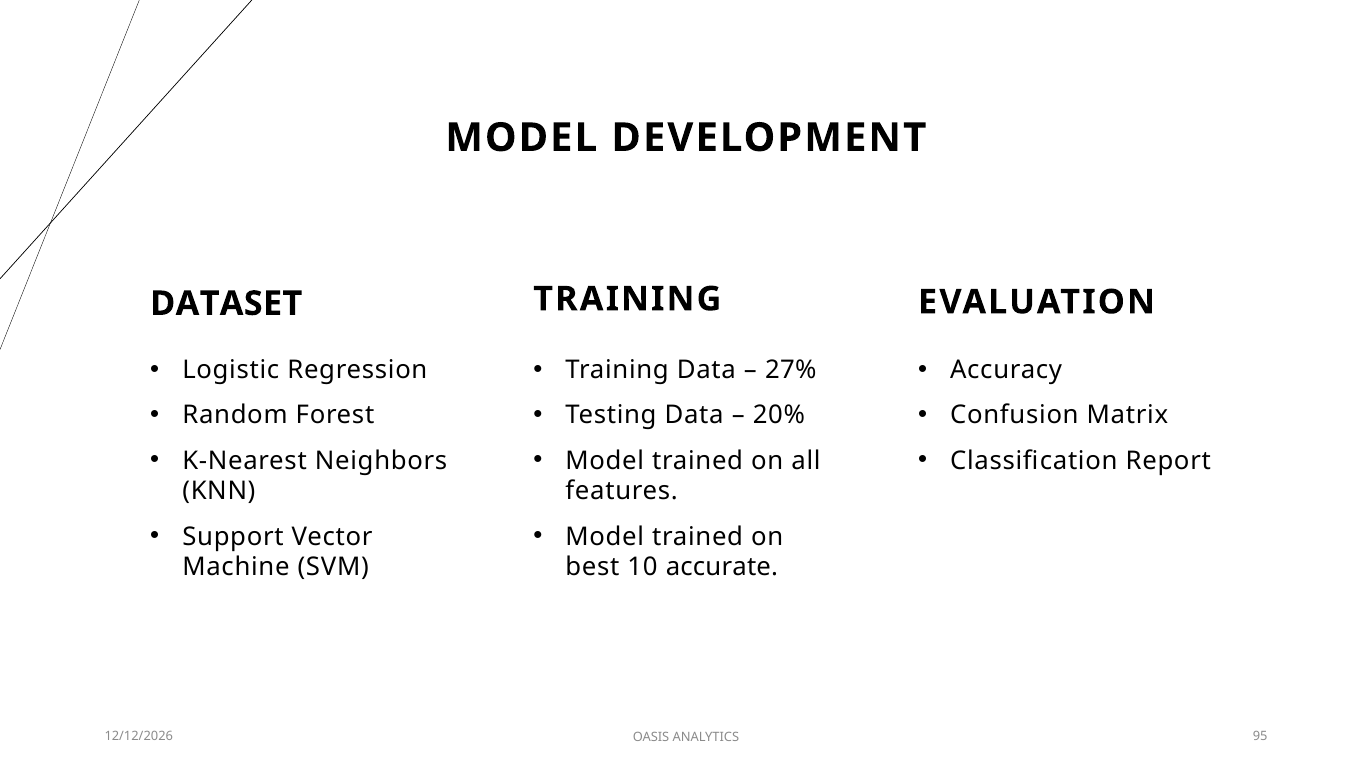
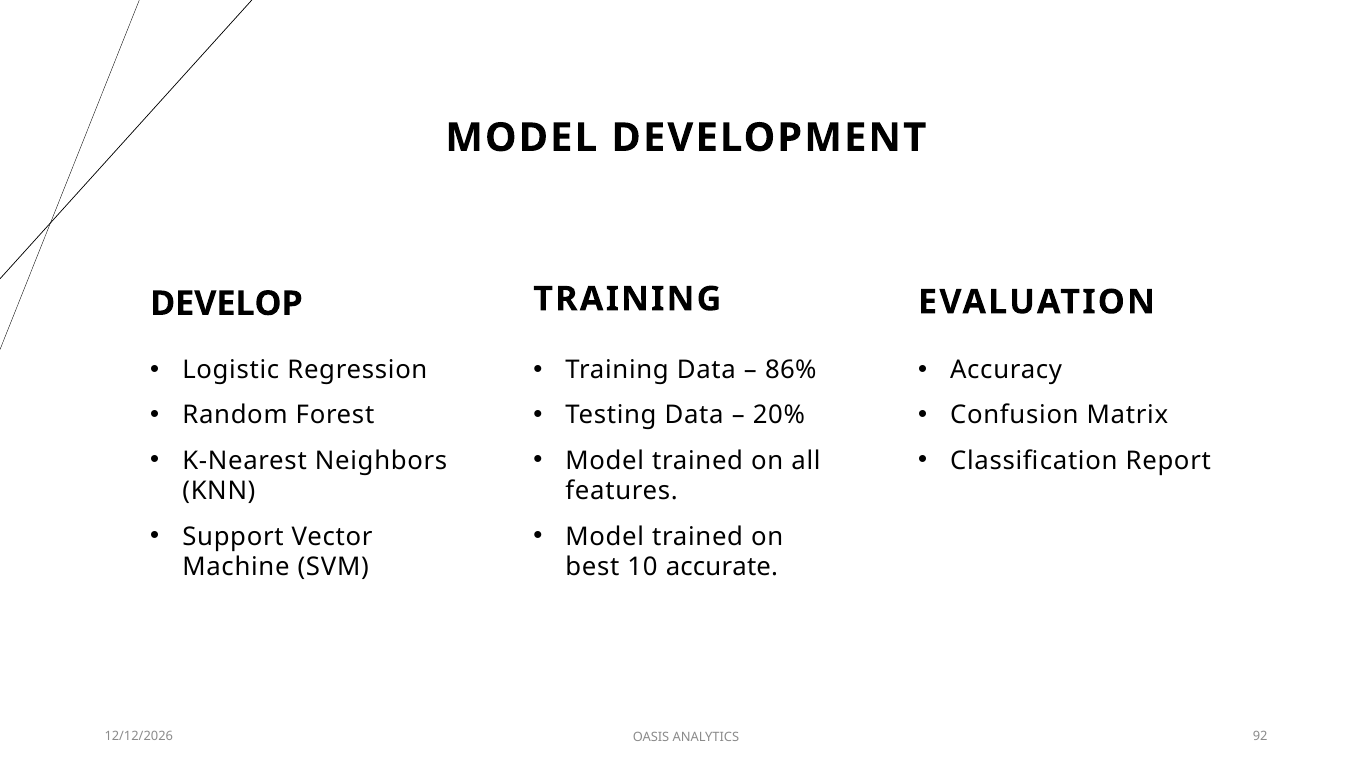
DATASET: DATASET -> DEVELOP
27%: 27% -> 86%
95: 95 -> 92
